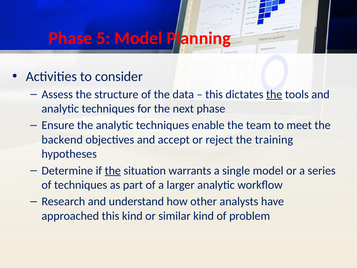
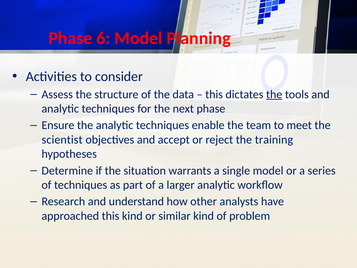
5: 5 -> 6
backend: backend -> scientist
the at (113, 170) underline: present -> none
